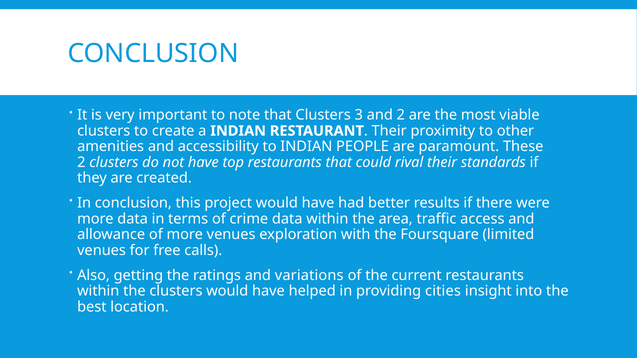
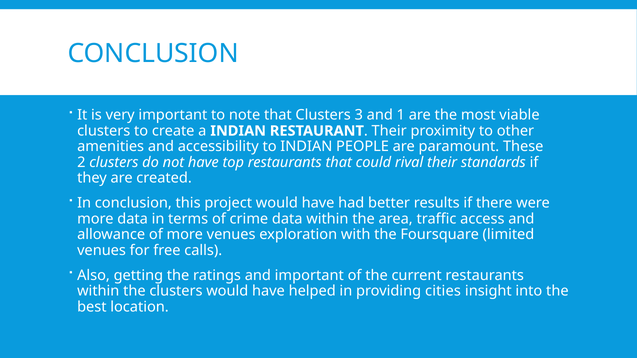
and 2: 2 -> 1
and variations: variations -> important
